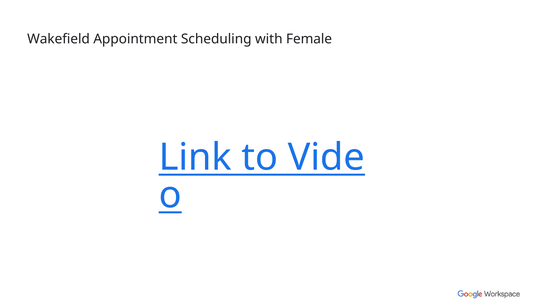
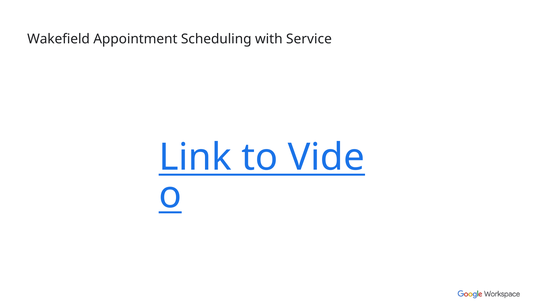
Female: Female -> Service
